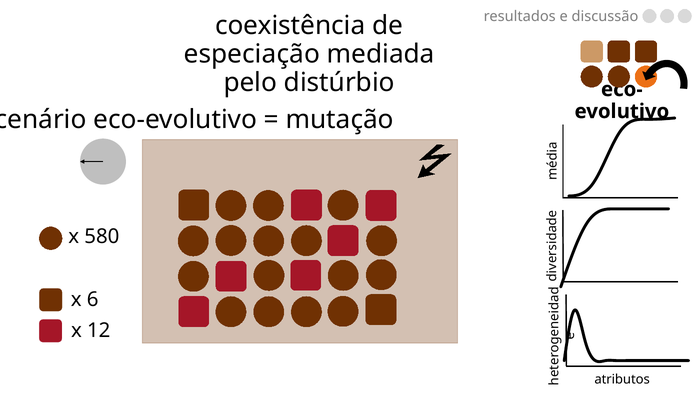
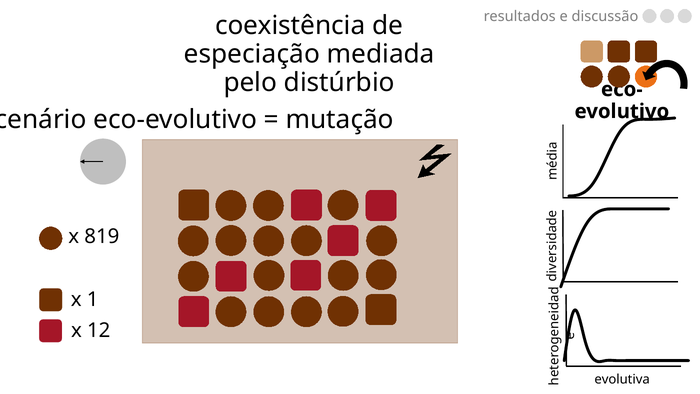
580: 580 -> 819
6: 6 -> 1
atributos: atributos -> evolutiva
